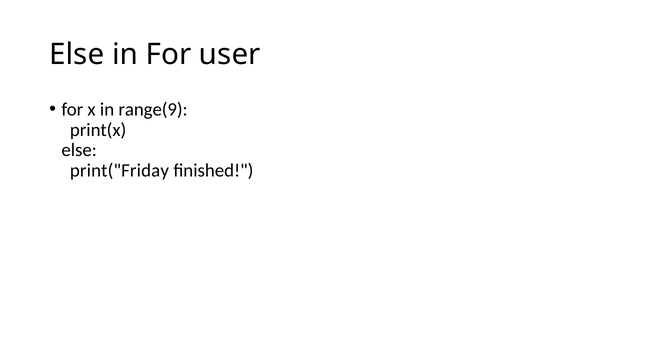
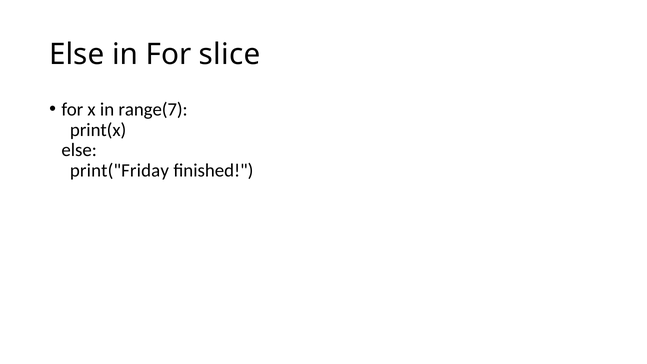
user: user -> slice
range(9: range(9 -> range(7
